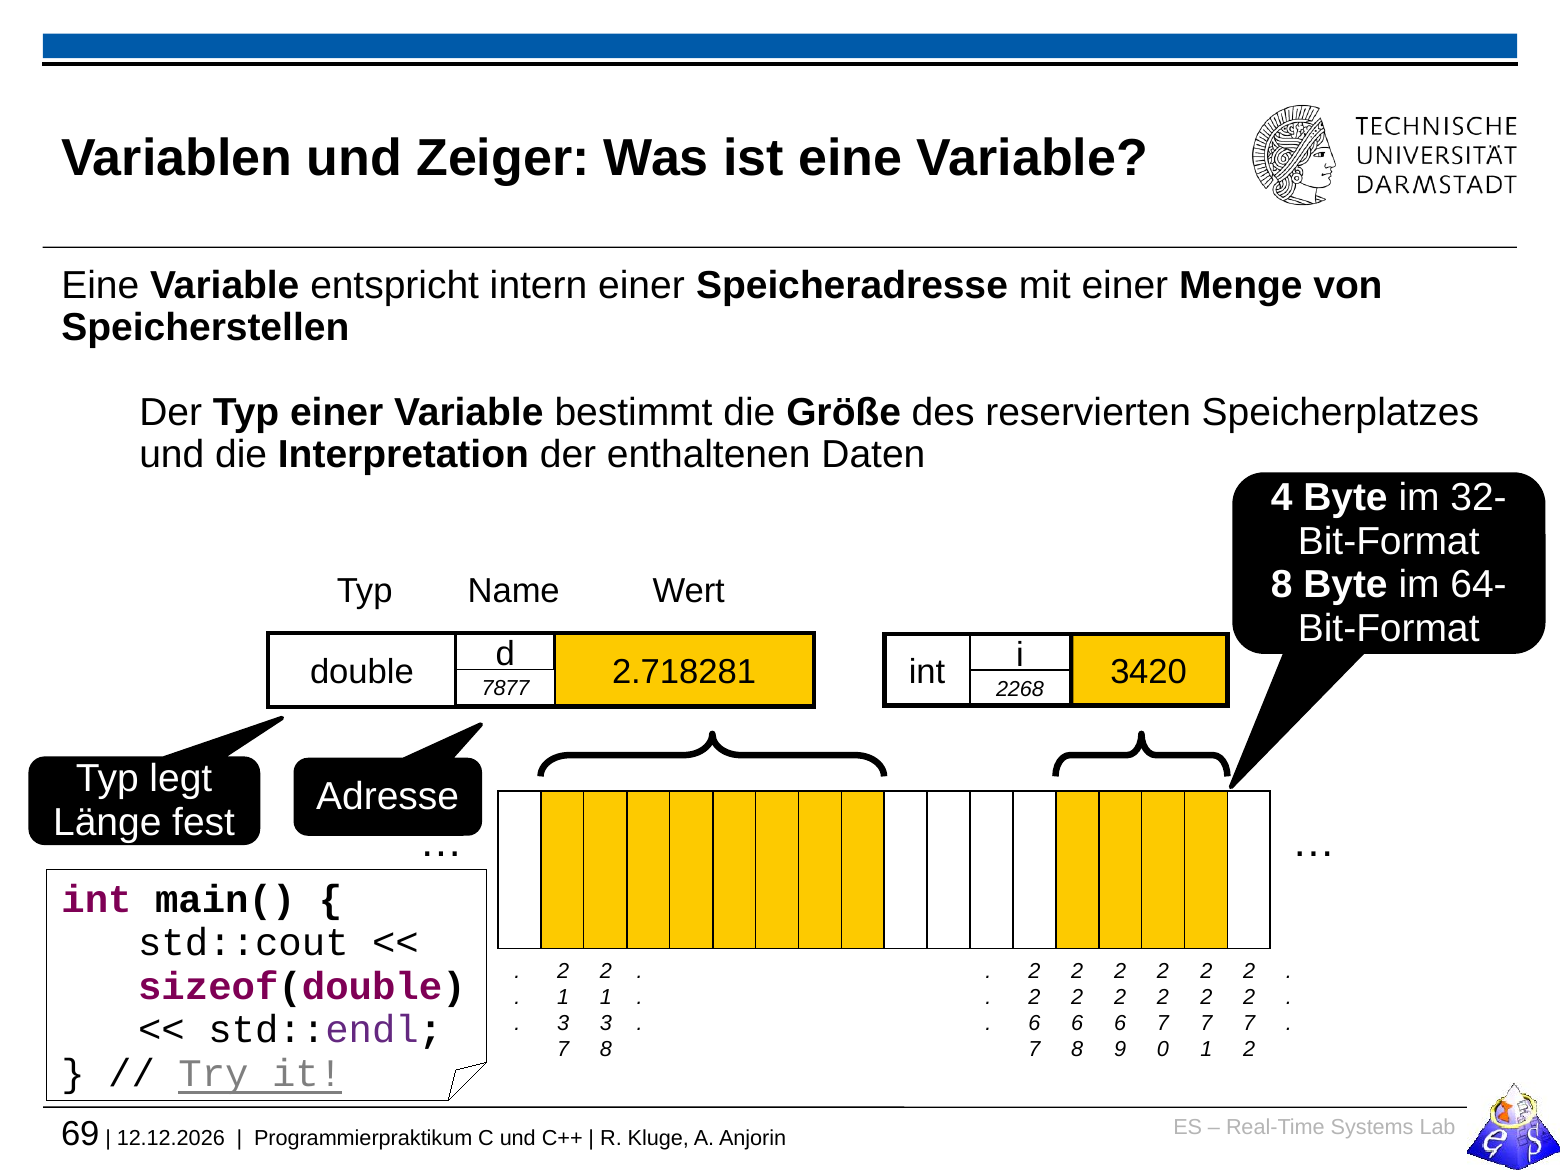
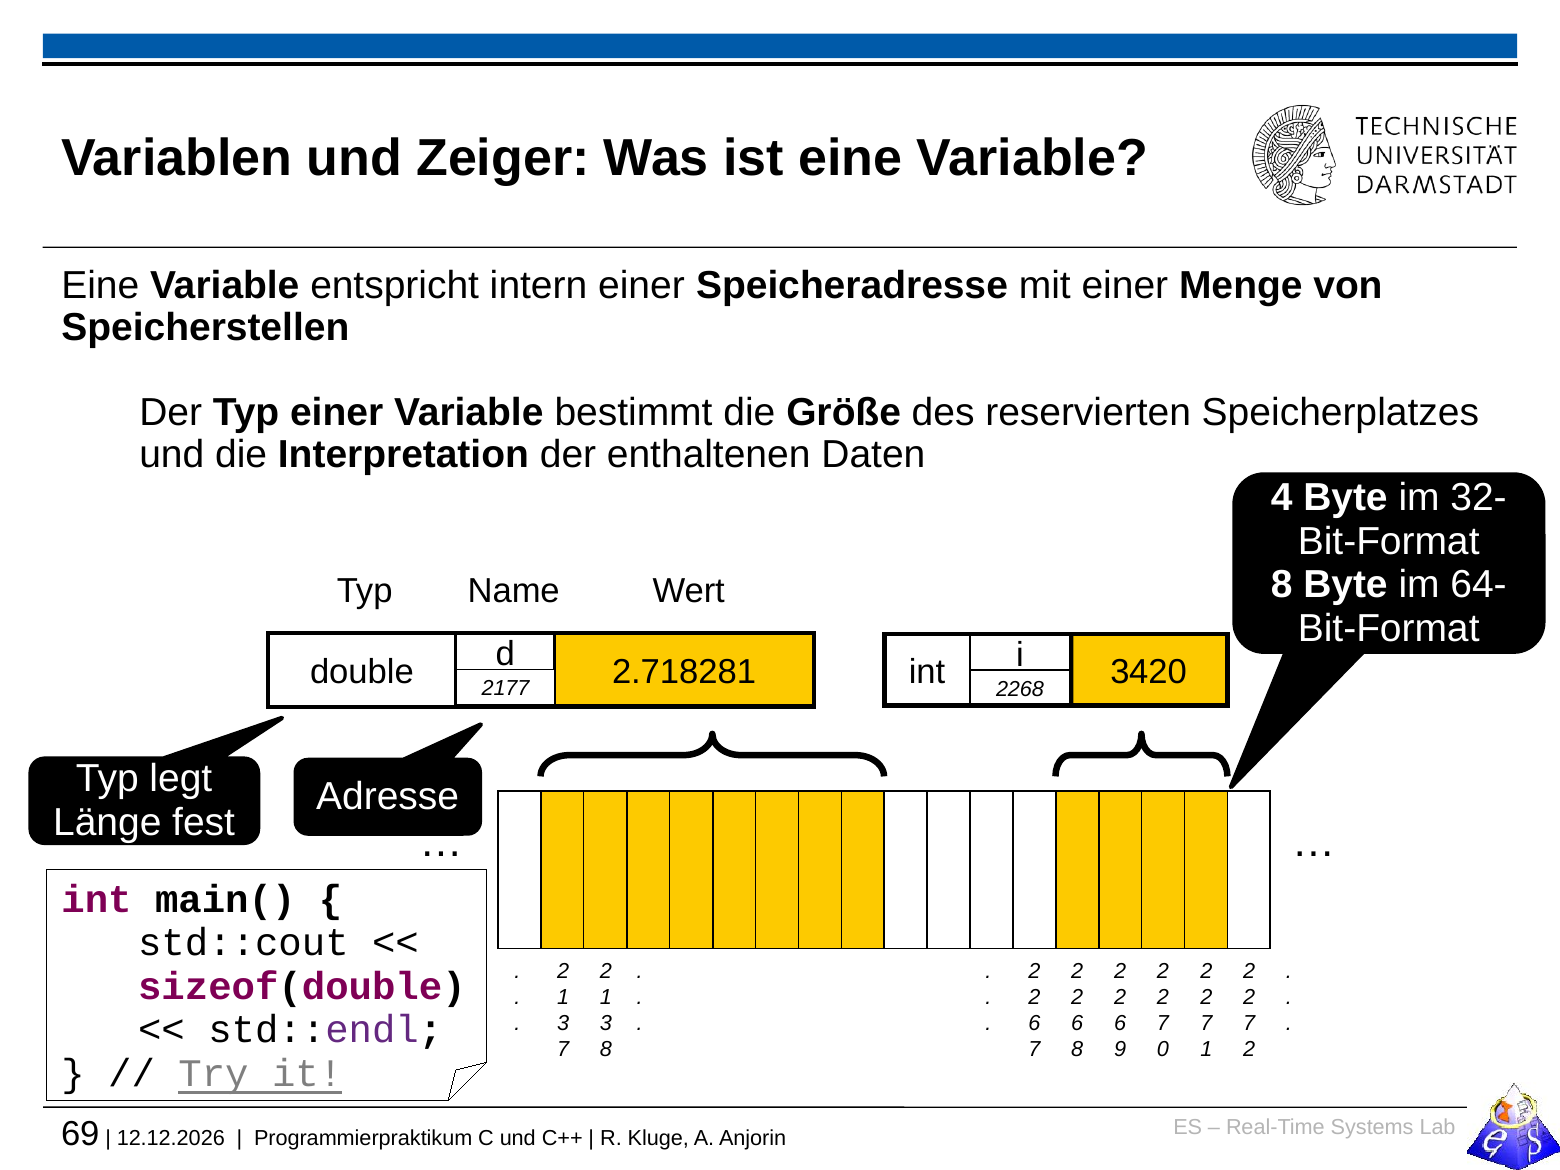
7877: 7877 -> 2177
